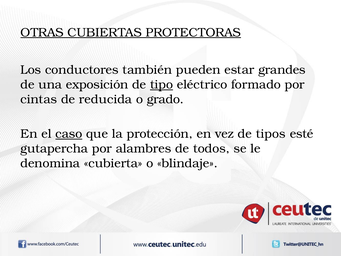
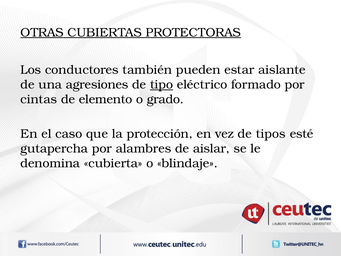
grandes: grandes -> aislante
exposición: exposición -> agresiones
reducida: reducida -> elemento
caso underline: present -> none
todos: todos -> aislar
